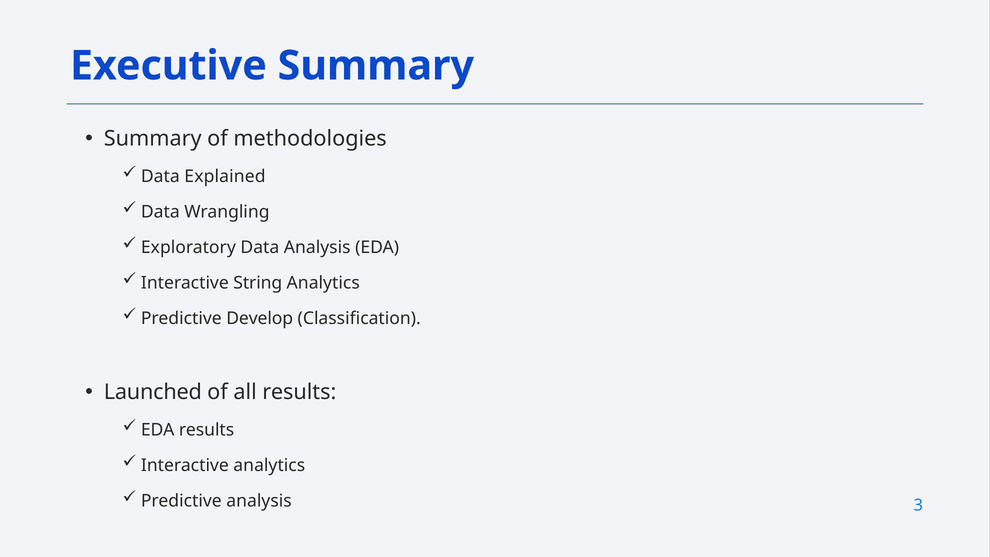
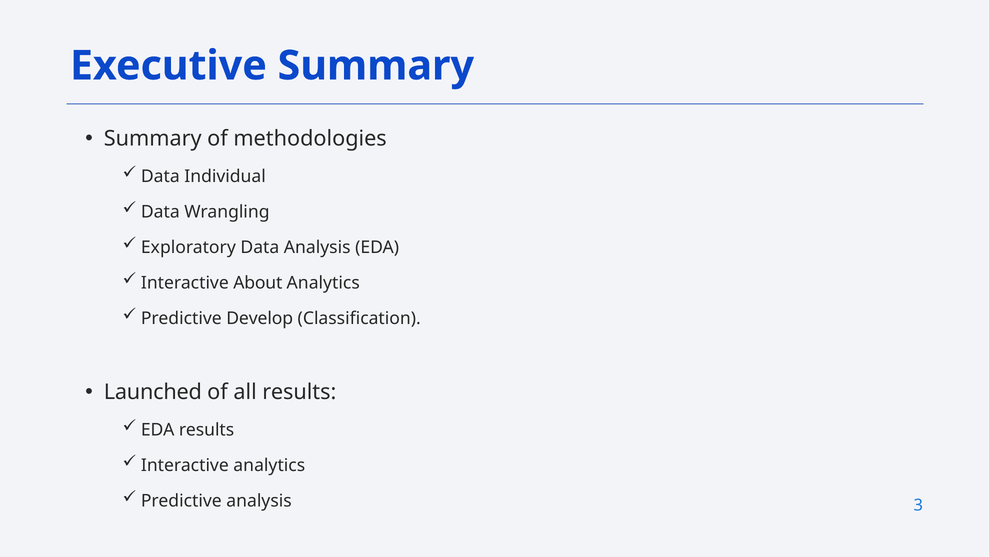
Explained: Explained -> Individual
String: String -> About
